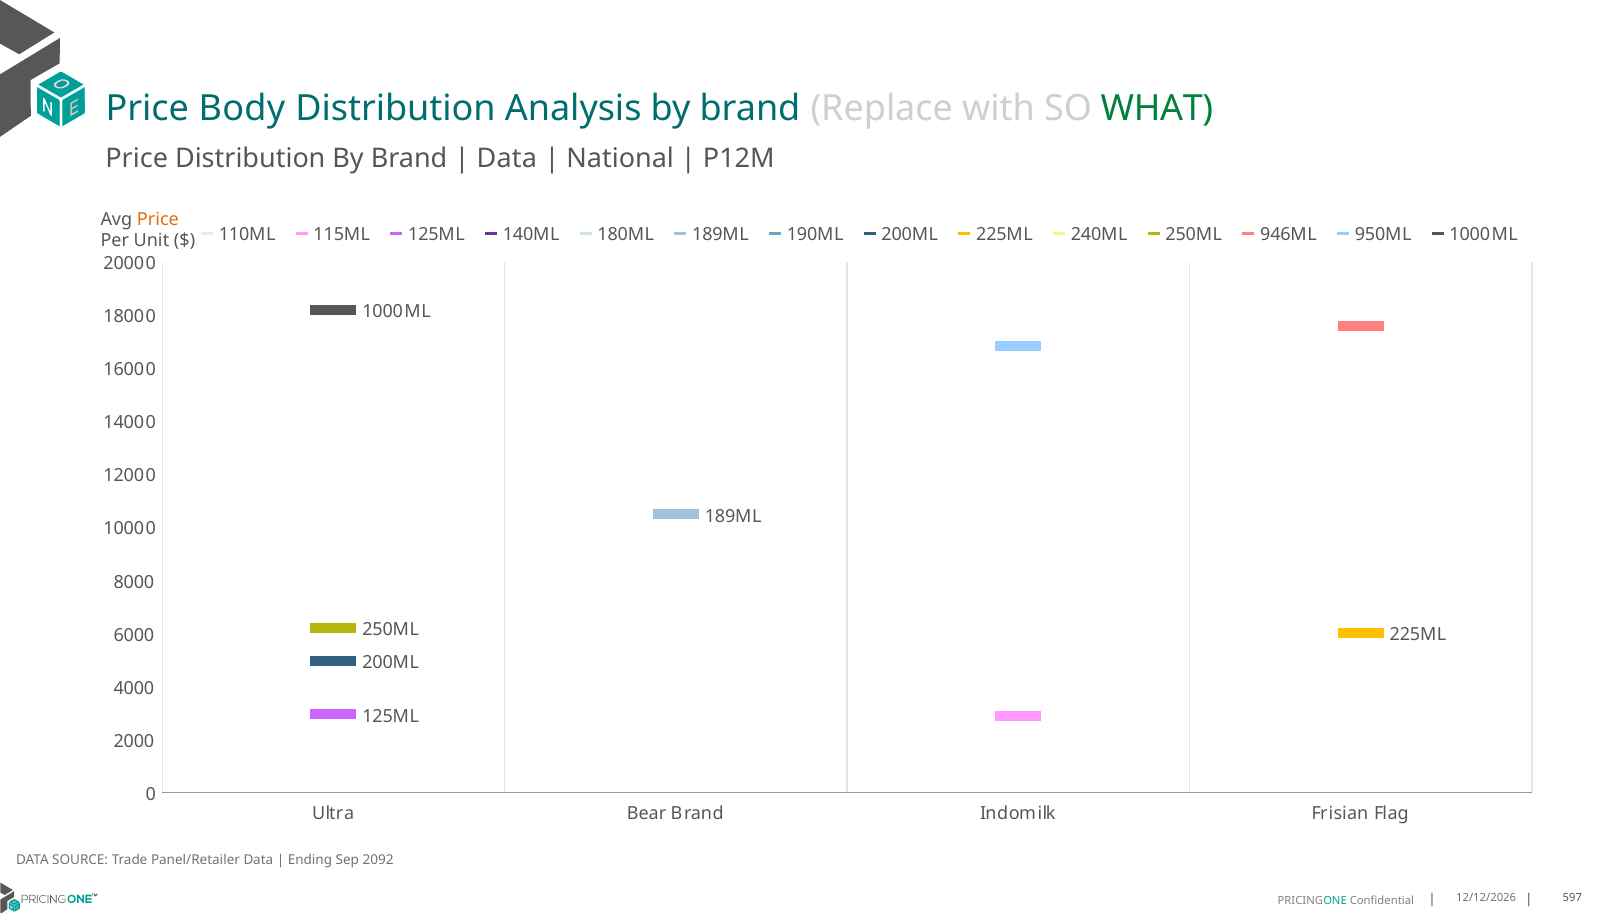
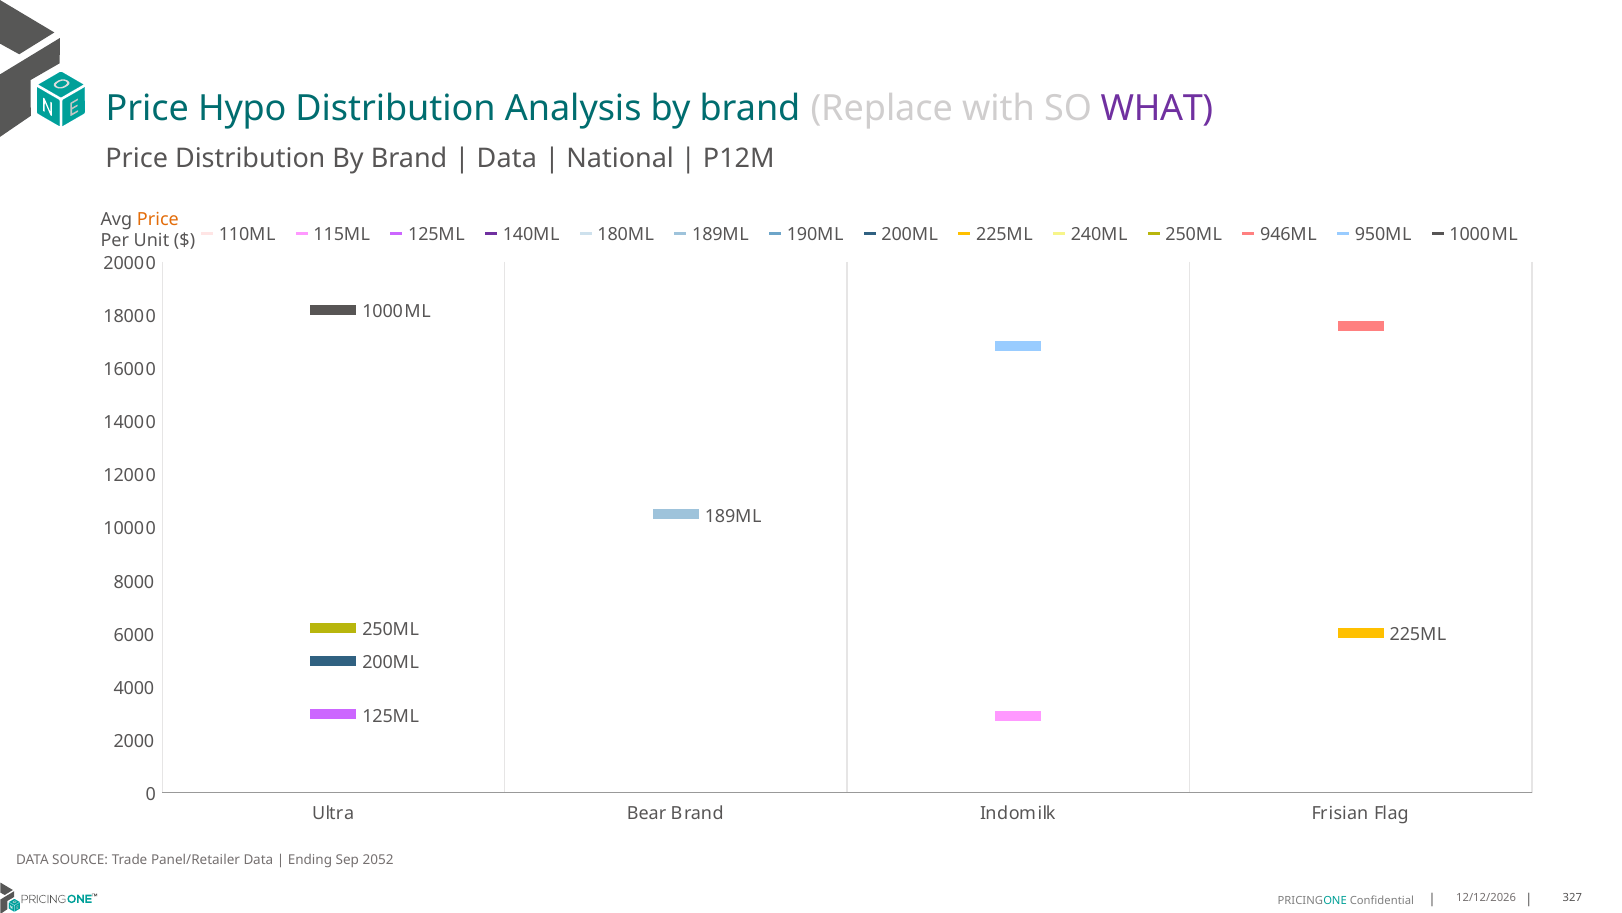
Body: Body -> Hypo
WHAT colour: green -> purple
2092: 2092 -> 2052
597: 597 -> 327
